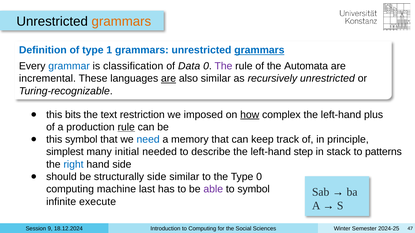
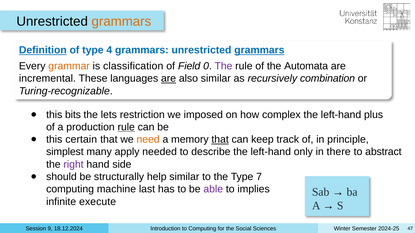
Definition underline: none -> present
1: 1 -> 4
grammar colour: blue -> orange
Data: Data -> Field
recursively unrestricted: unrestricted -> combination
text: text -> lets
how underline: present -> none
this symbol: symbol -> certain
need colour: blue -> orange
that at (220, 140) underline: none -> present
initial: initial -> apply
step: step -> only
stack: stack -> there
patterns: patterns -> abstract
right colour: blue -> purple
structurally side: side -> help
Type 0: 0 -> 7
to symbol: symbol -> implies
